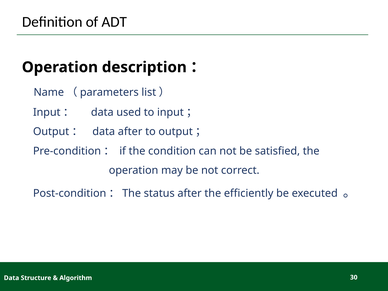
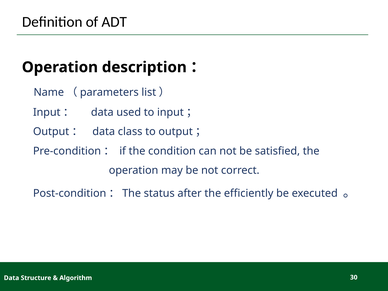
data after: after -> class
